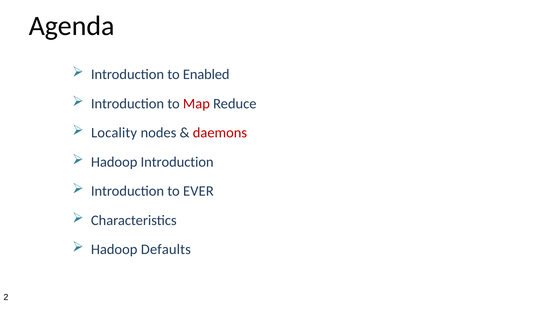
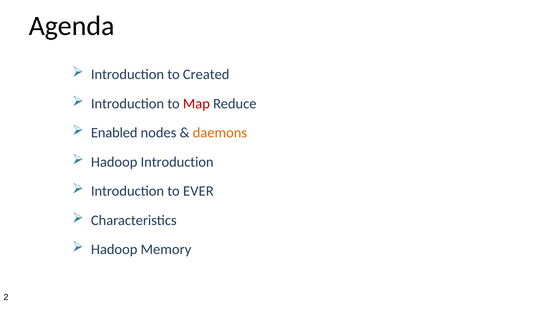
Enabled: Enabled -> Created
Locality: Locality -> Enabled
daemons colour: red -> orange
Defaults: Defaults -> Memory
